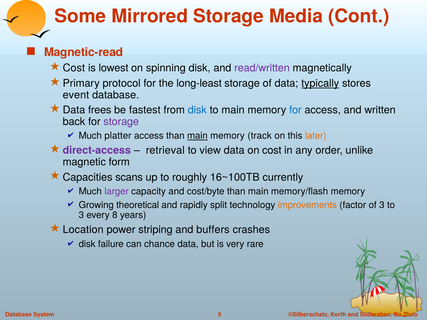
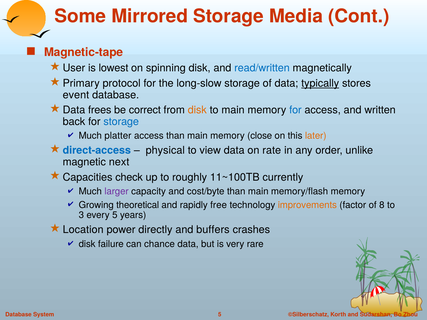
Magnetic-read: Magnetic-read -> Magnetic-tape
Cost at (74, 68): Cost -> User
read/written colour: purple -> blue
long-least: long-least -> long-slow
fastest: fastest -> correct
disk at (197, 110) colour: blue -> orange
storage at (121, 122) colour: purple -> blue
main at (197, 136) underline: present -> none
track: track -> close
direct-access colour: purple -> blue
retrieval: retrieval -> physical
on cost: cost -> rate
form: form -> next
scans: scans -> check
16~100TB: 16~100TB -> 11~100TB
split: split -> free
of 3: 3 -> 8
every 8: 8 -> 5
striping: striping -> directly
